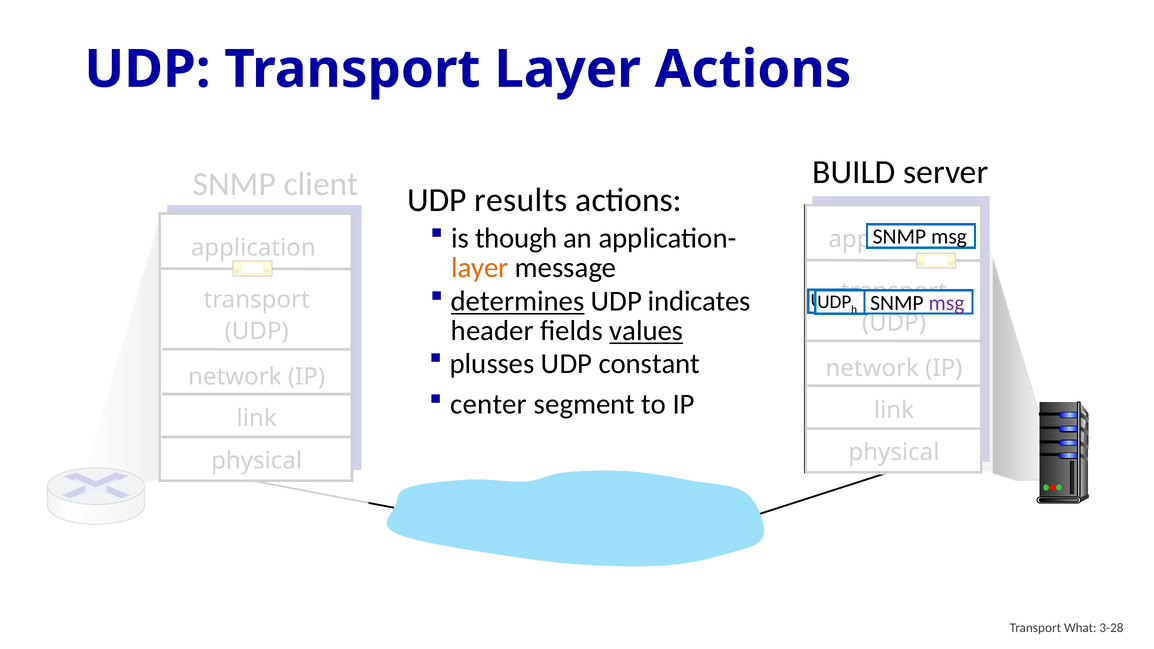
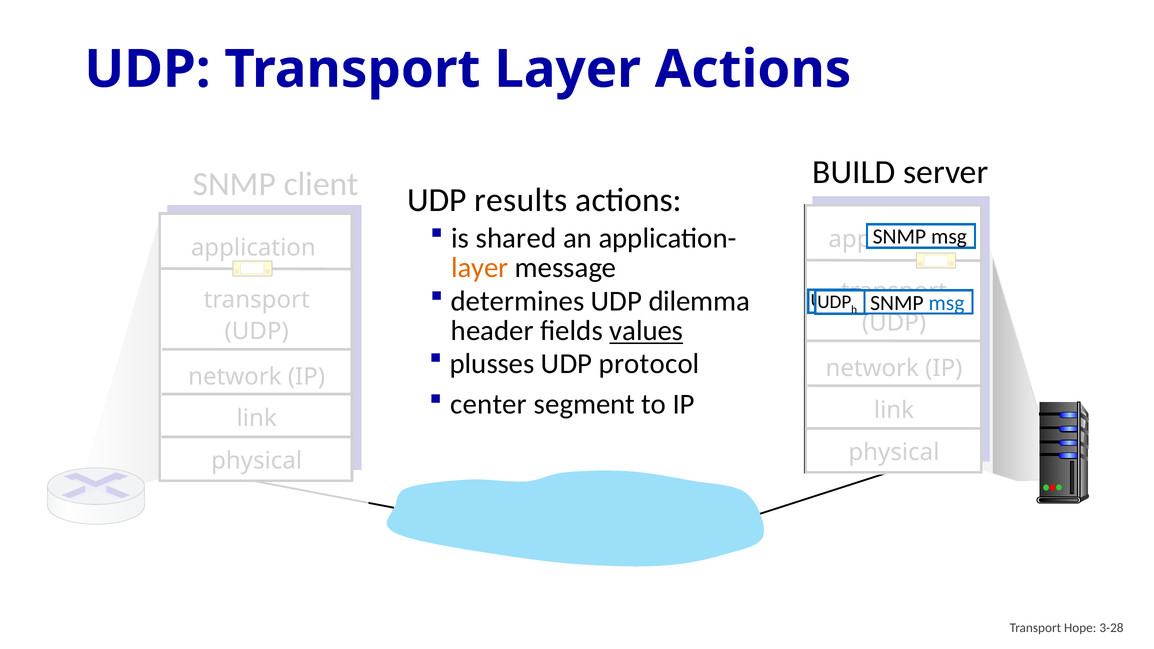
though: though -> shared
determines underline: present -> none
indicates: indicates -> dilemma
msg at (947, 303) colour: purple -> blue
constant: constant -> protocol
What: What -> Hope
